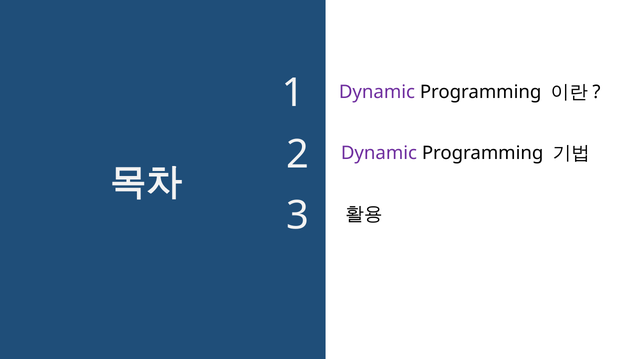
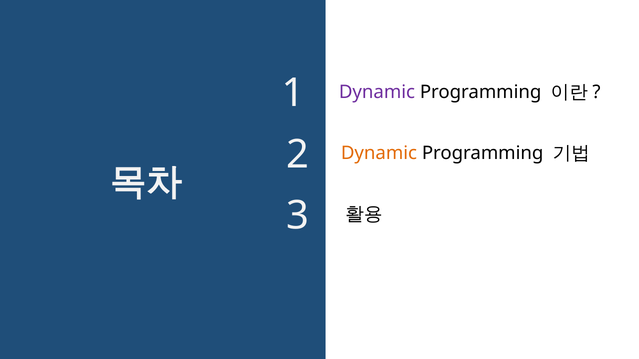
Dynamic at (379, 153) colour: purple -> orange
